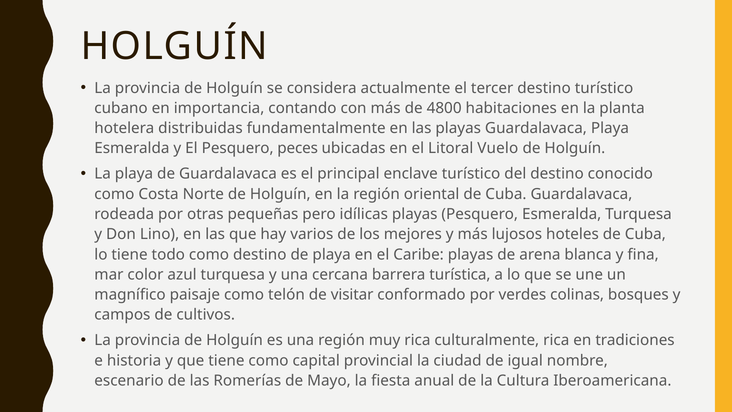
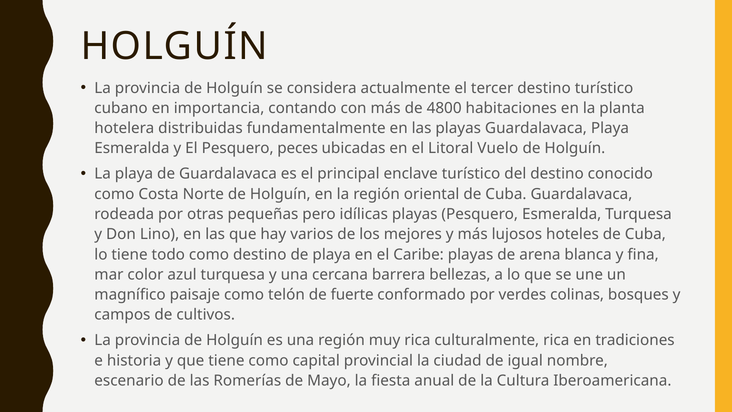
turística: turística -> bellezas
visitar: visitar -> fuerte
